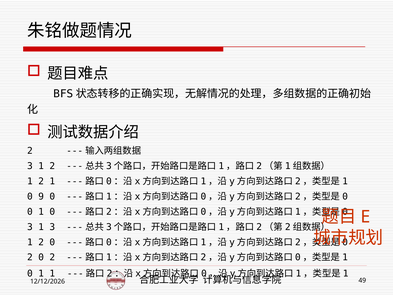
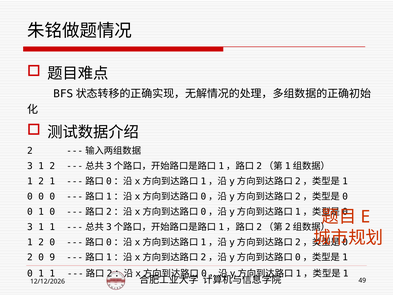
9 at (41, 196): 9 -> 0
3 1 3: 3 -> 1
0 2: 2 -> 9
